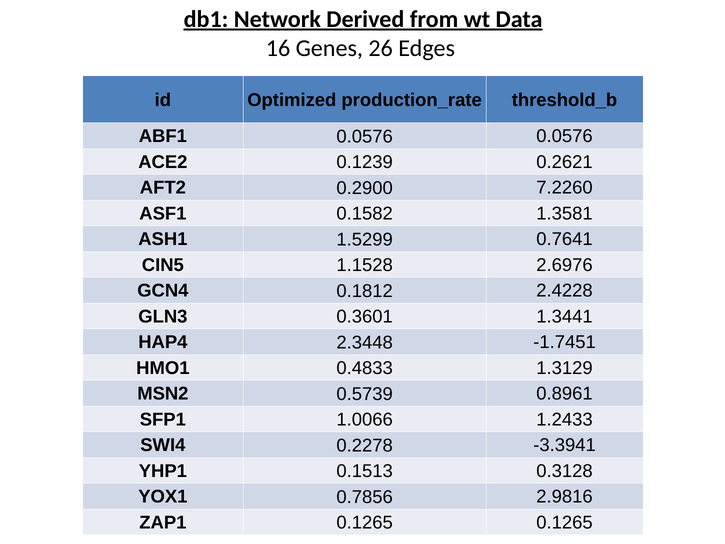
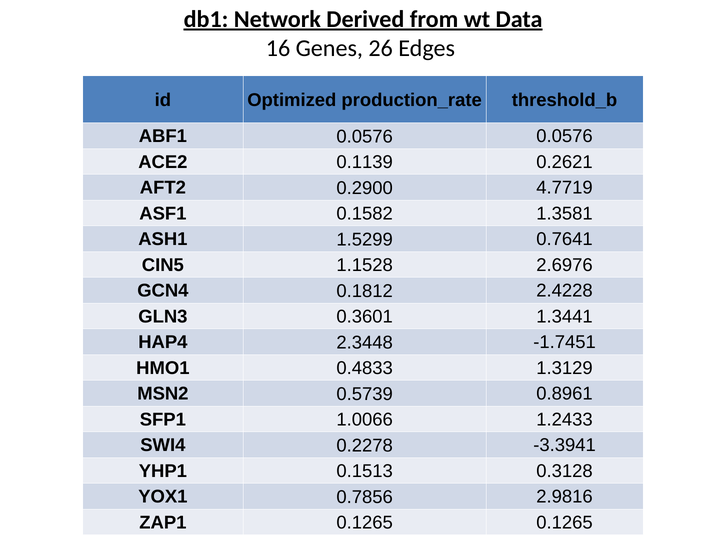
0.1239: 0.1239 -> 0.1139
7.2260: 7.2260 -> 4.7719
